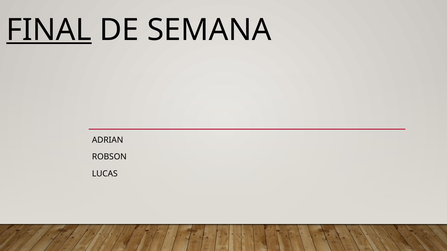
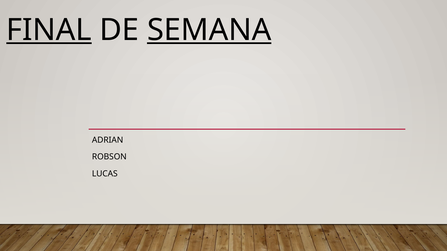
SEMANA underline: none -> present
